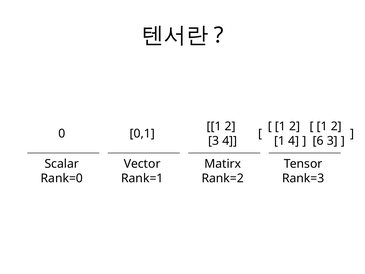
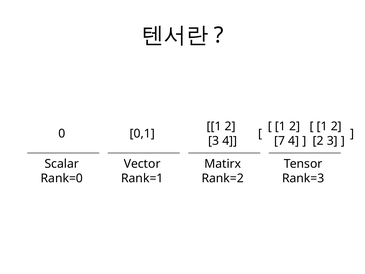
1 at (280, 141): 1 -> 7
6 at (318, 141): 6 -> 2
